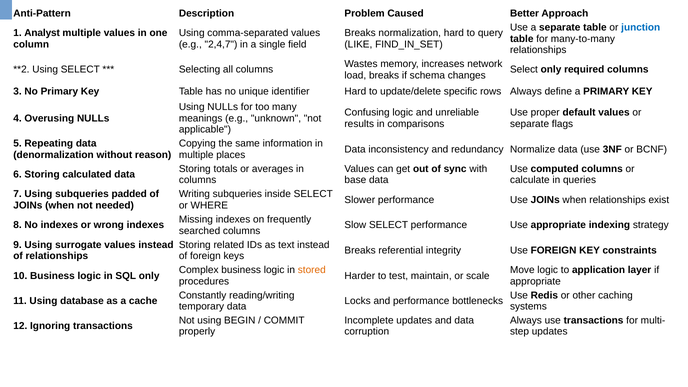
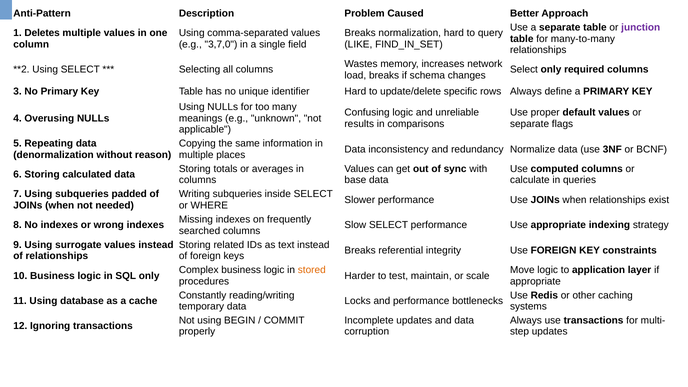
junction colour: blue -> purple
Analyst: Analyst -> Deletes
2,4,7: 2,4,7 -> 3,7,0
